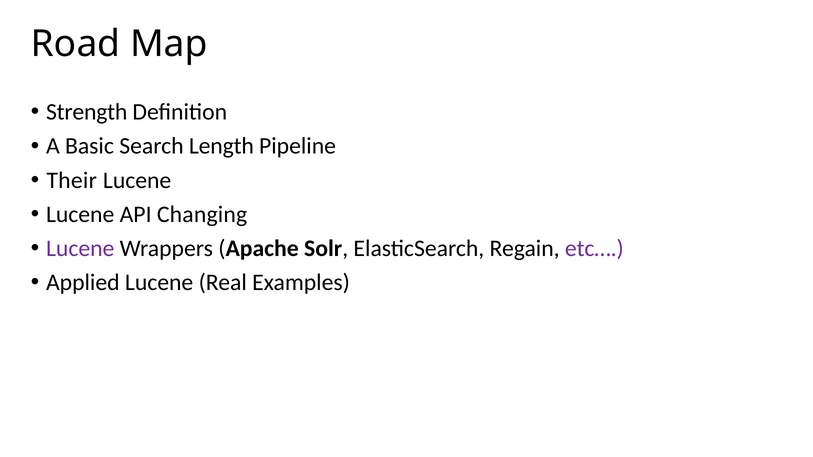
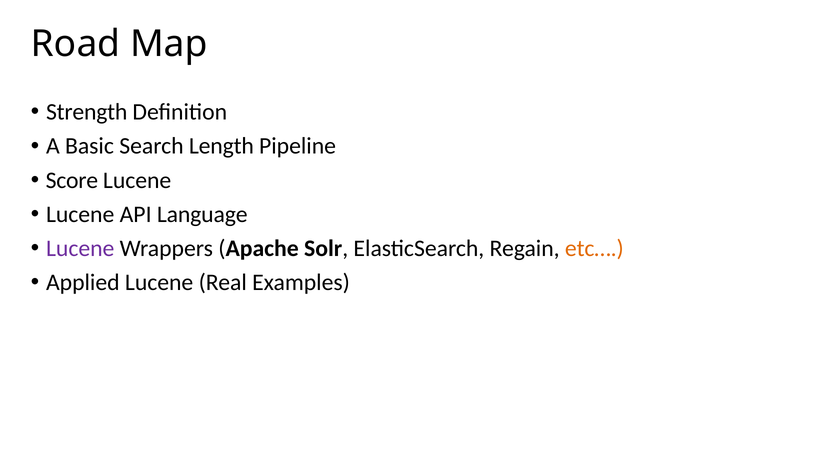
Their: Their -> Score
Changing: Changing -> Language
etc… colour: purple -> orange
